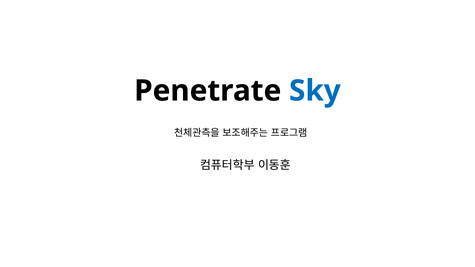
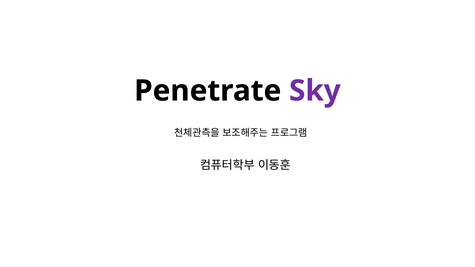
Sky colour: blue -> purple
